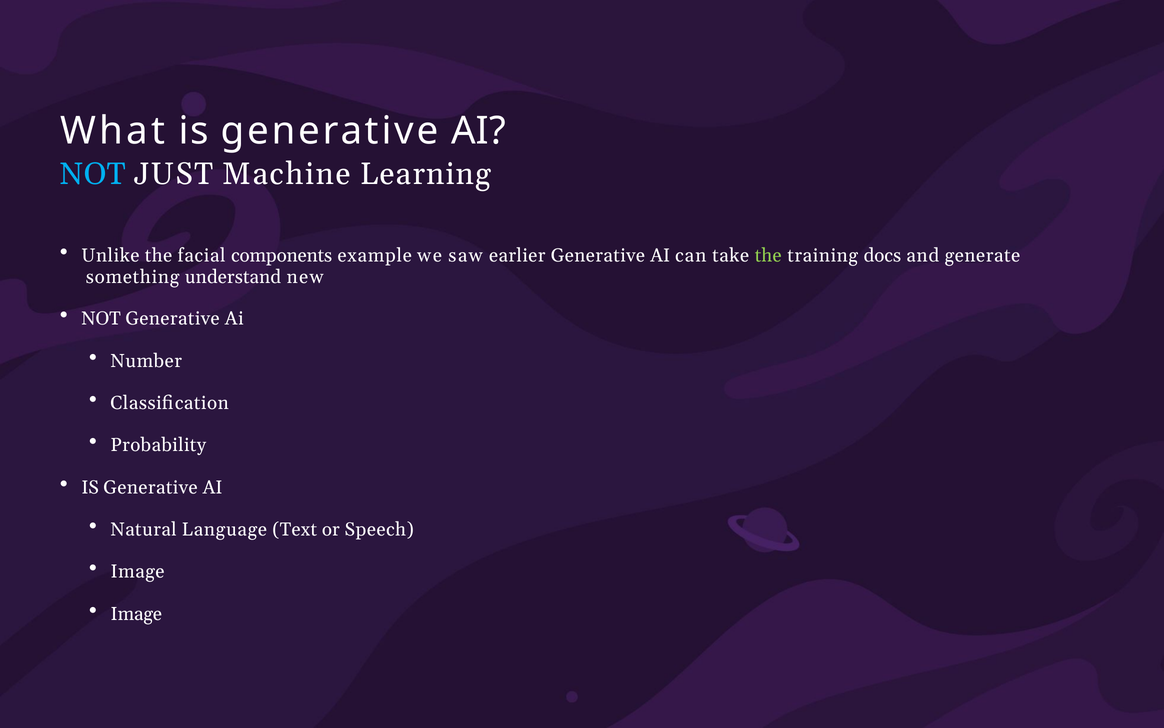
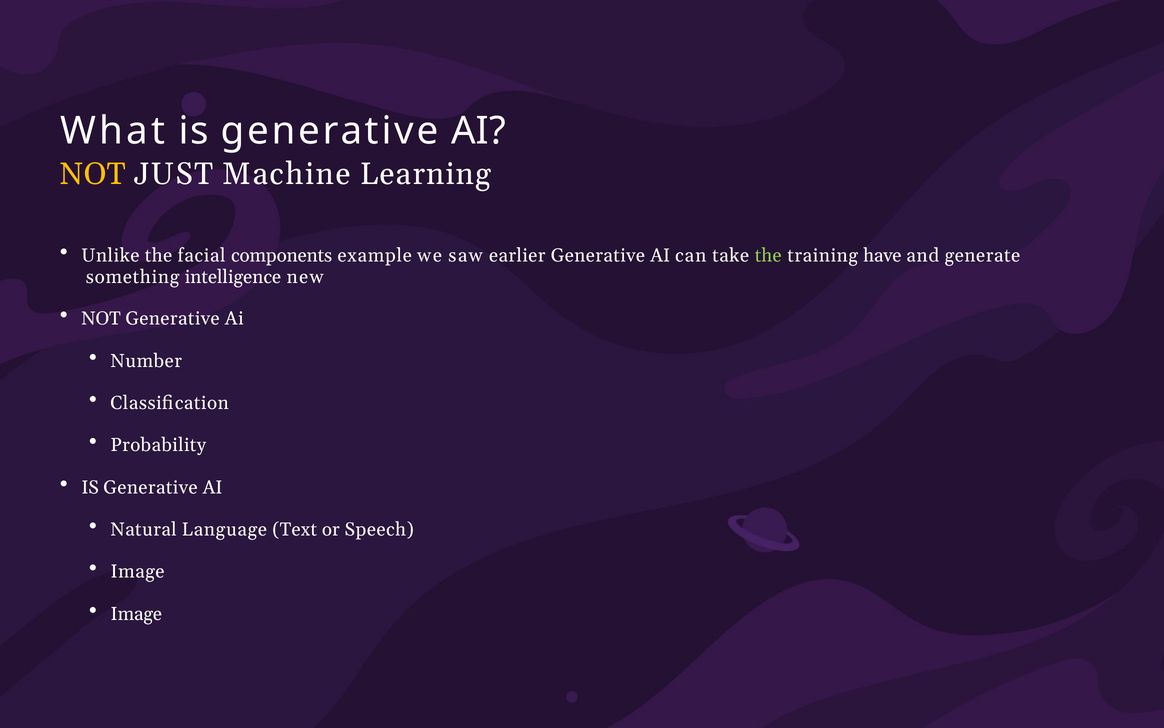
NOT at (93, 174) colour: light blue -> yellow
docs: docs -> have
understand: understand -> intelligence
